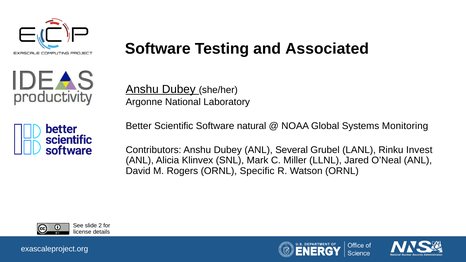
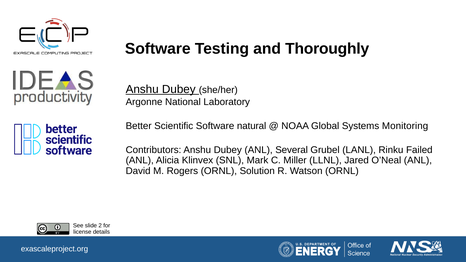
Associated: Associated -> Thoroughly
Invest: Invest -> Failed
Specific: Specific -> Solution
